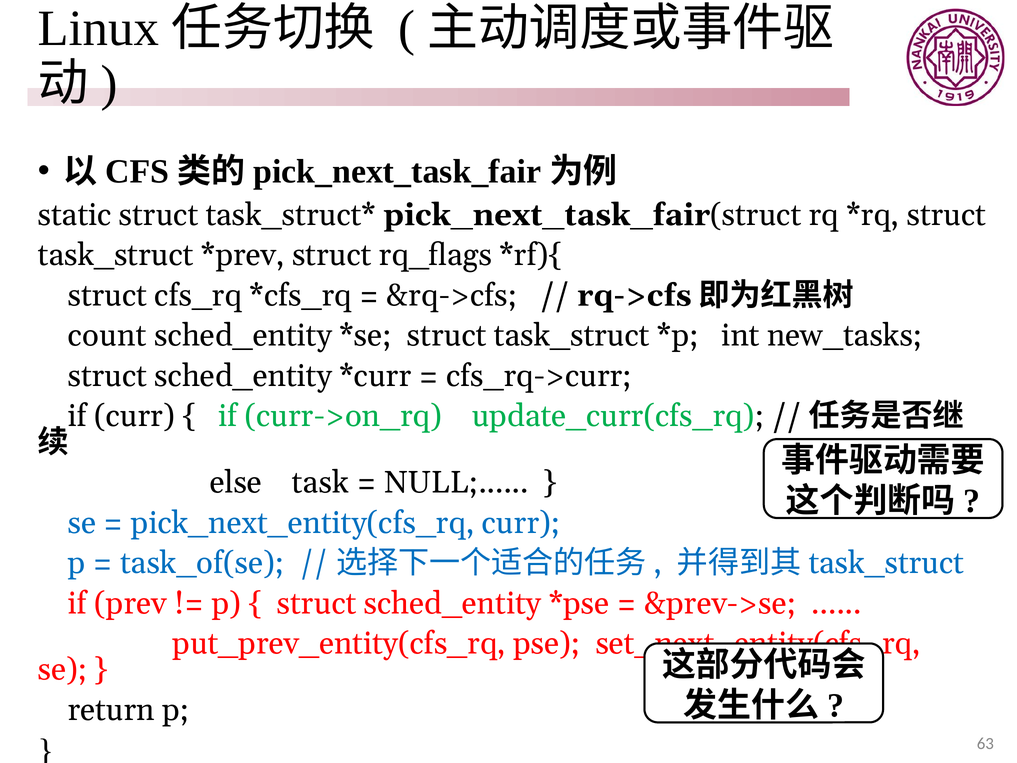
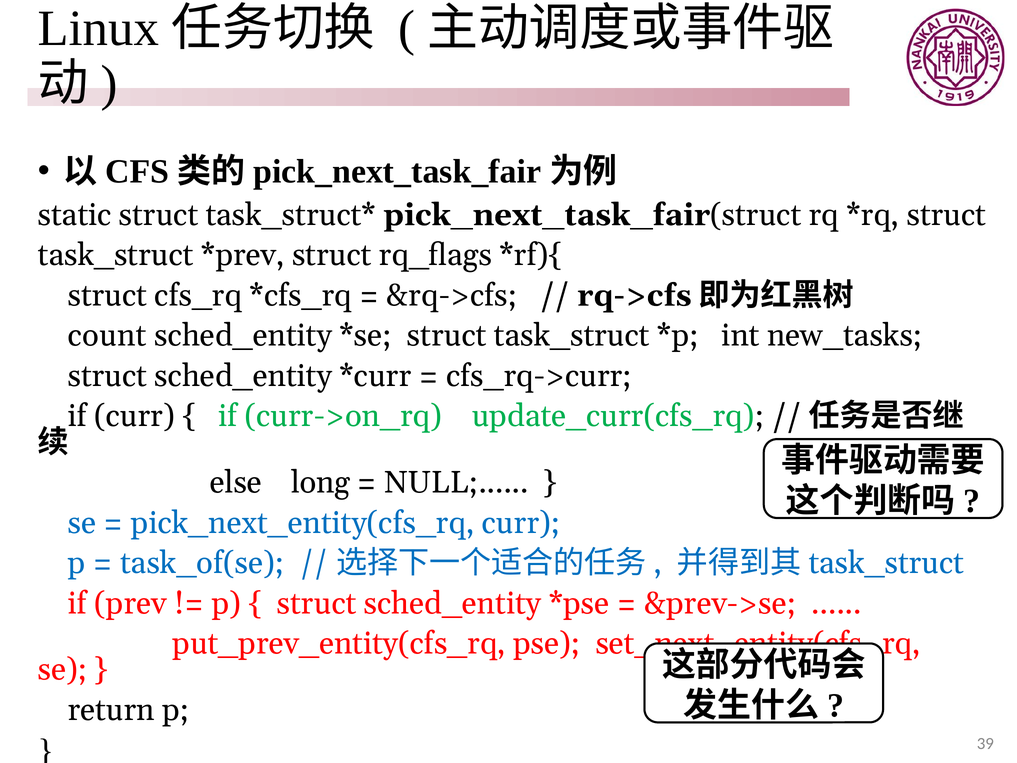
task: task -> long
63: 63 -> 39
